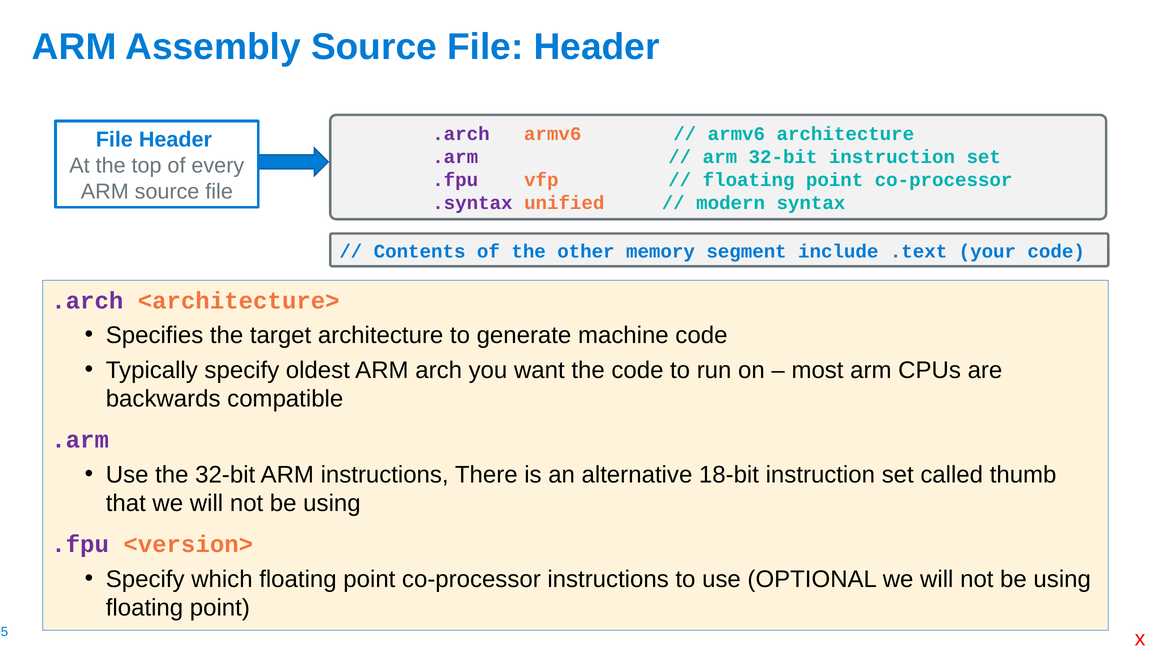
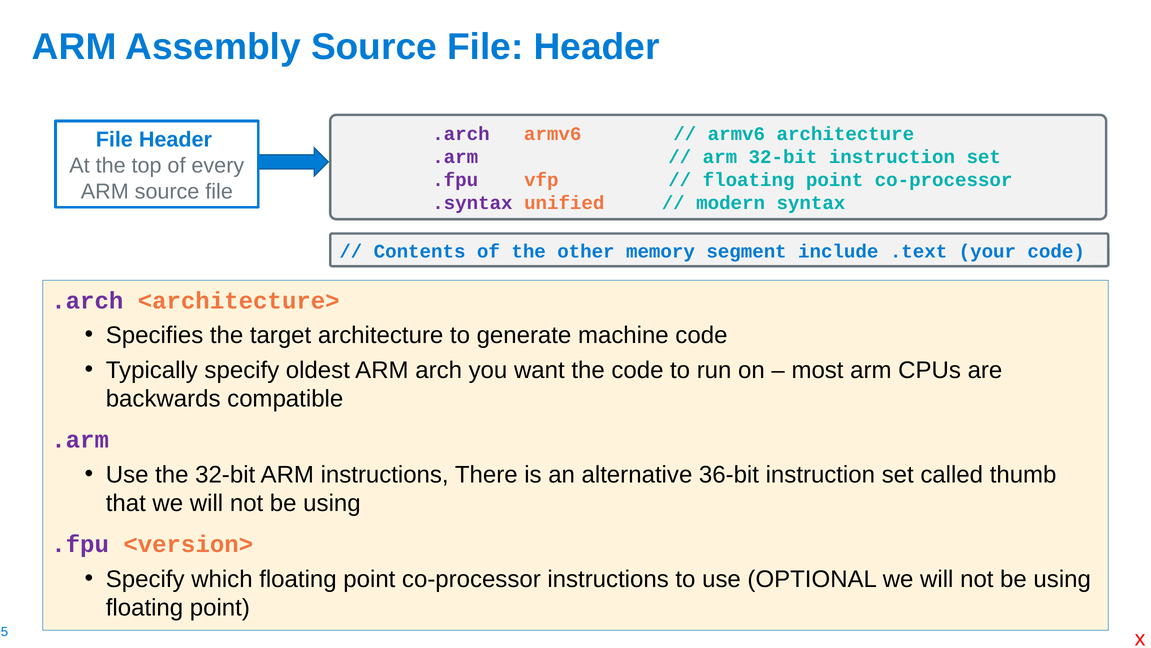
18-bit: 18-bit -> 36-bit
